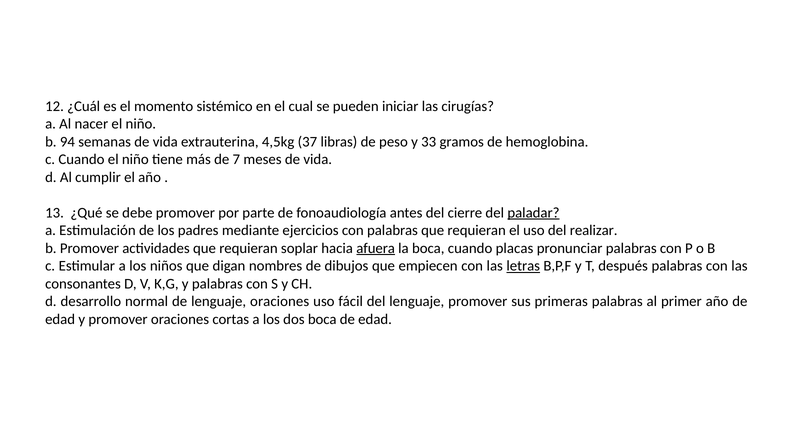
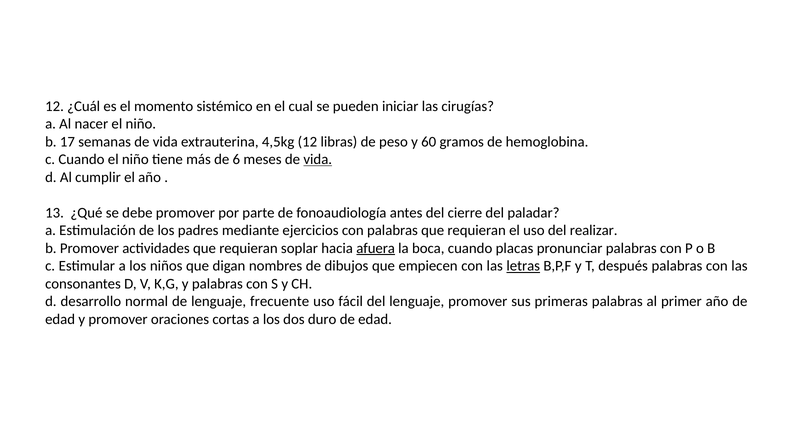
94: 94 -> 17
4,5kg 37: 37 -> 12
33: 33 -> 60
7: 7 -> 6
vida at (318, 160) underline: none -> present
paladar underline: present -> none
lenguaje oraciones: oraciones -> frecuente
dos boca: boca -> duro
